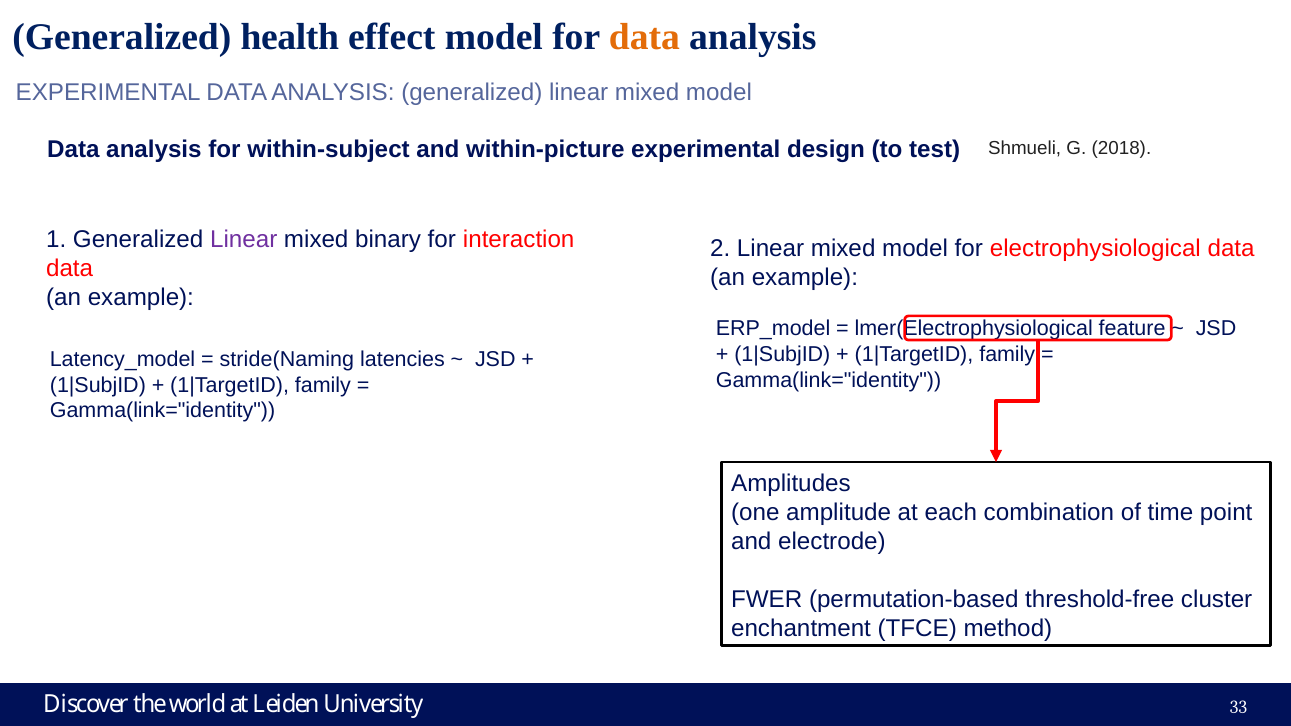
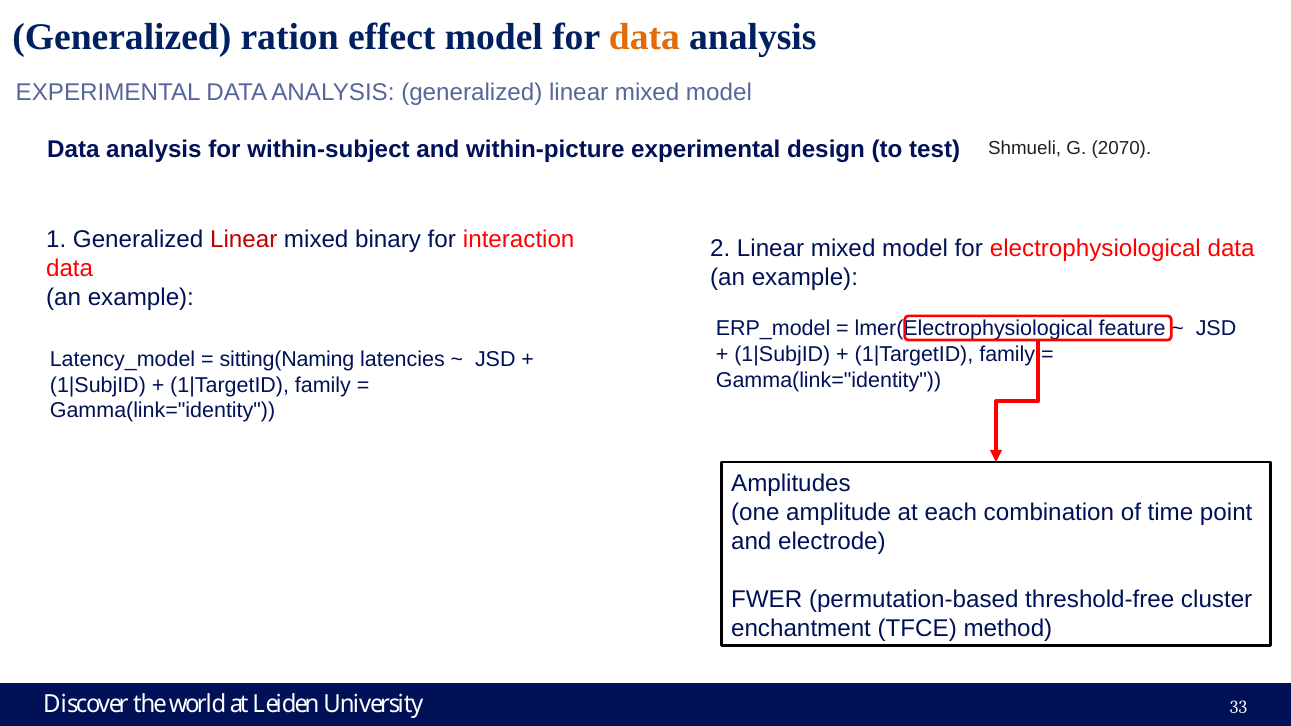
health: health -> ration
2018: 2018 -> 2070
Linear at (244, 239) colour: purple -> red
stride(Naming: stride(Naming -> sitting(Naming
